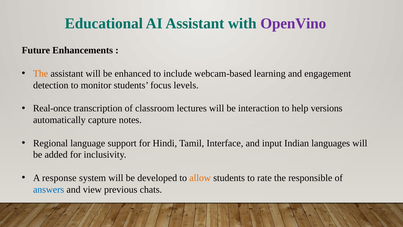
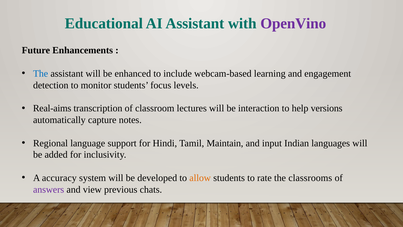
The at (41, 73) colour: orange -> blue
Real-once: Real-once -> Real-aims
Interface: Interface -> Maintain
response: response -> accuracy
responsible: responsible -> classrooms
answers colour: blue -> purple
